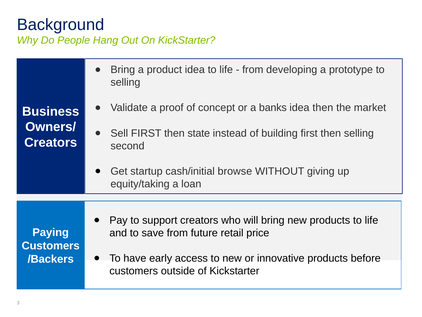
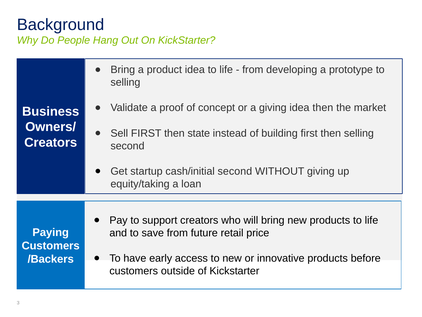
a banks: banks -> giving
cash/initial browse: browse -> second
